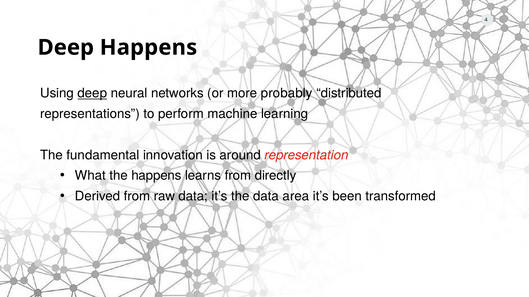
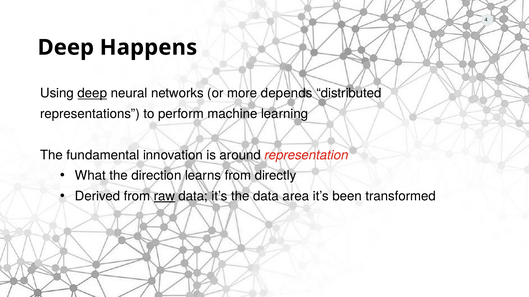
probably: probably -> depends
the happens: happens -> direction
raw underline: none -> present
